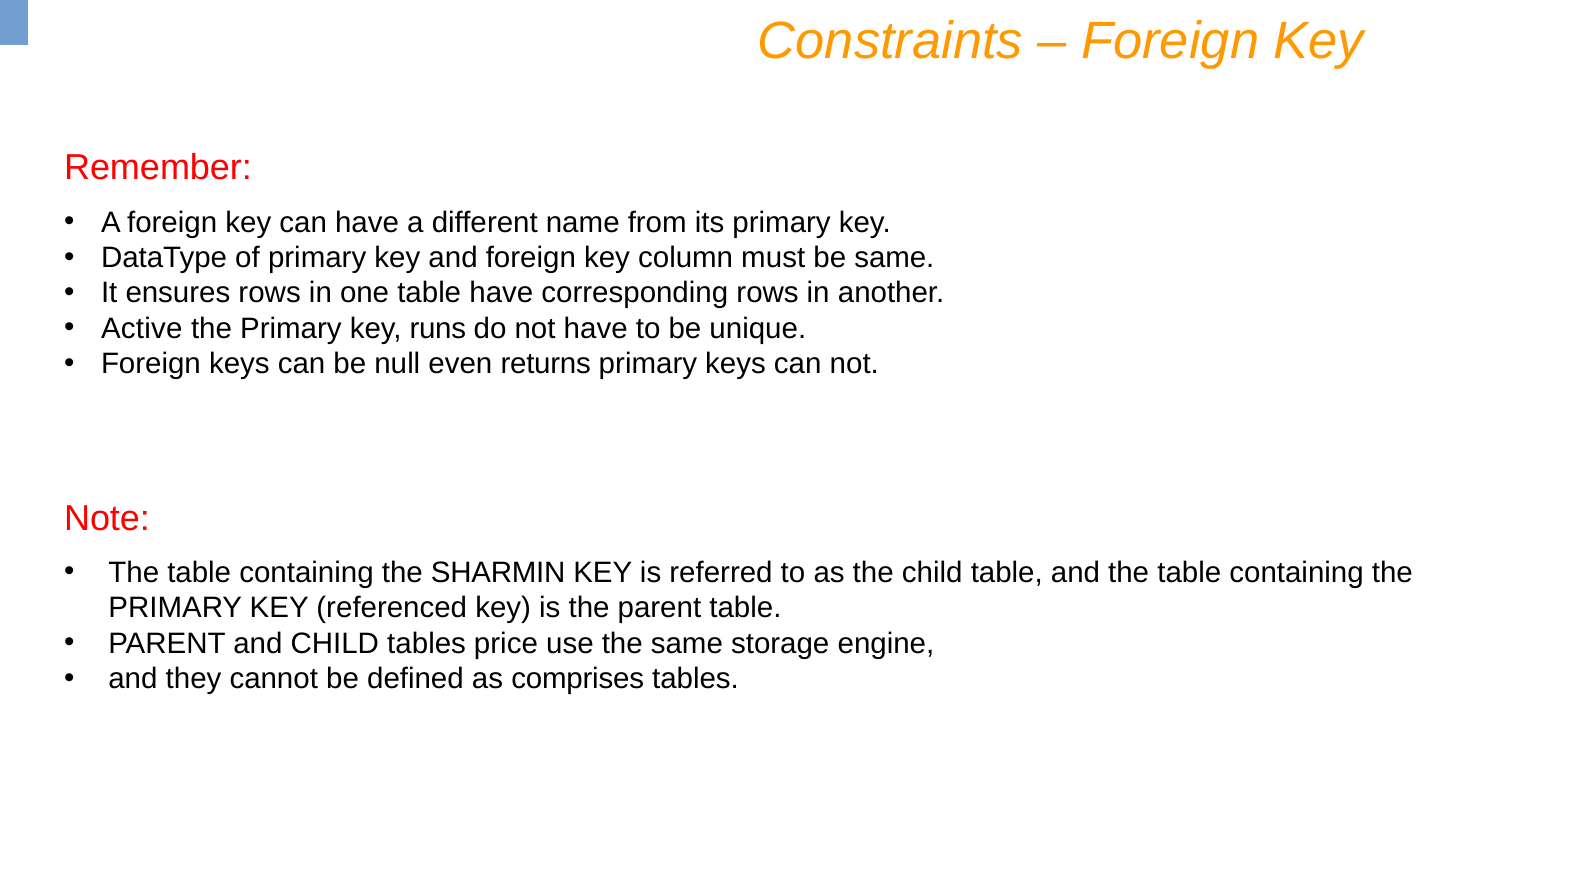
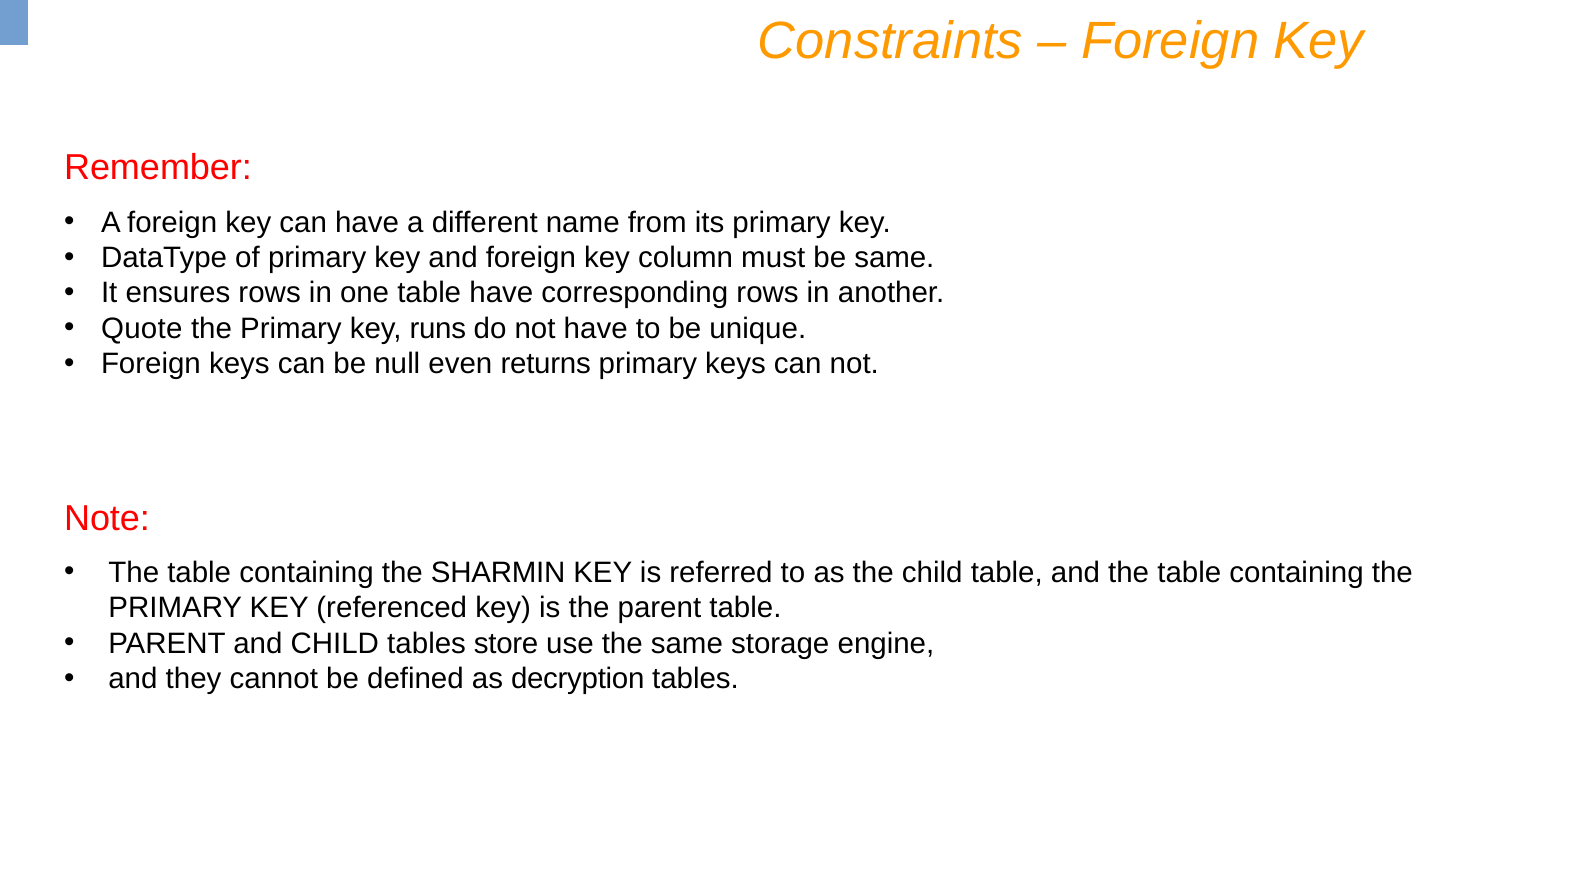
Active: Active -> Quote
price: price -> store
comprises: comprises -> decryption
